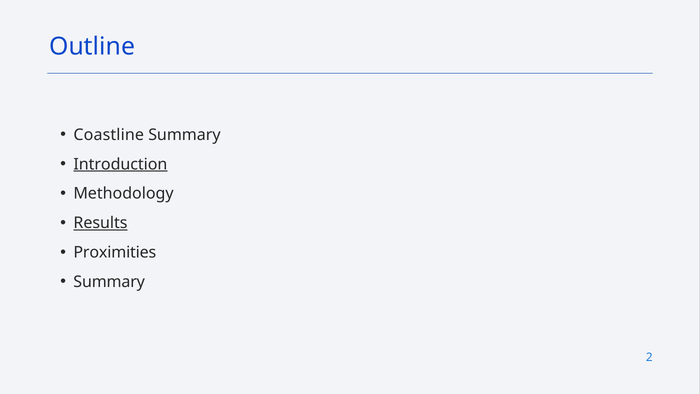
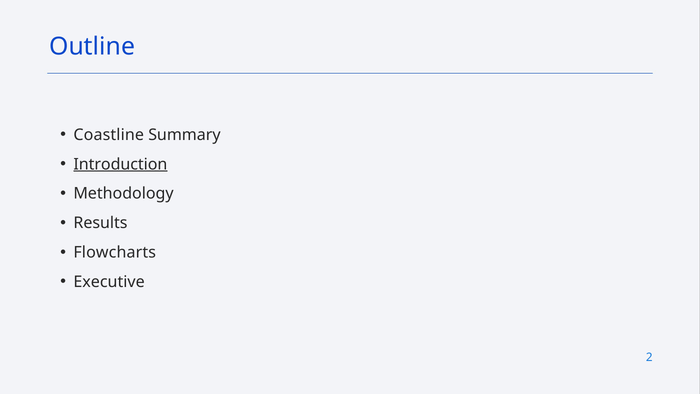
Results underline: present -> none
Proximities: Proximities -> Flowcharts
Summary at (109, 282): Summary -> Executive
